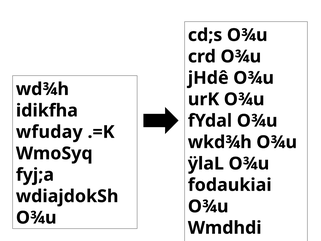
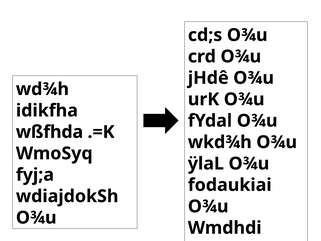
wfuday: wfuday -> wßfhda
